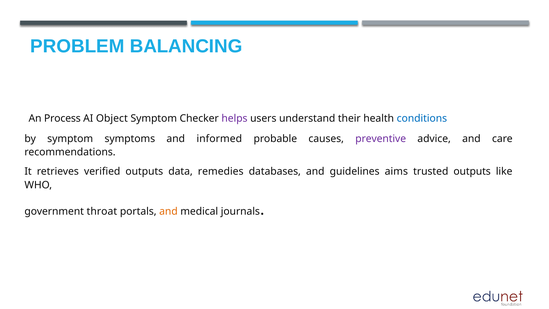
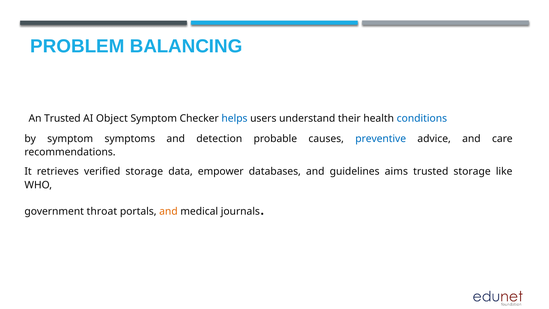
An Process: Process -> Trusted
helps colour: purple -> blue
informed: informed -> detection
preventive colour: purple -> blue
verified outputs: outputs -> storage
remedies: remedies -> empower
trusted outputs: outputs -> storage
